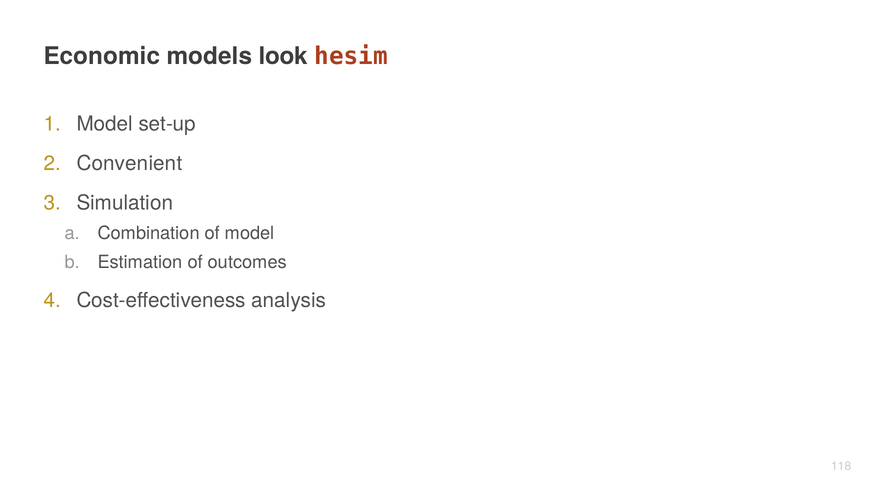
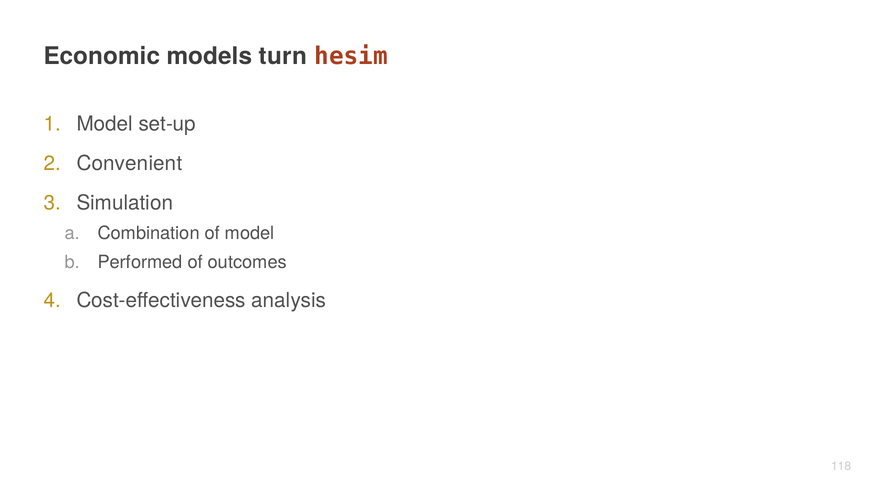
look: look -> turn
Estimation: Estimation -> Performed
